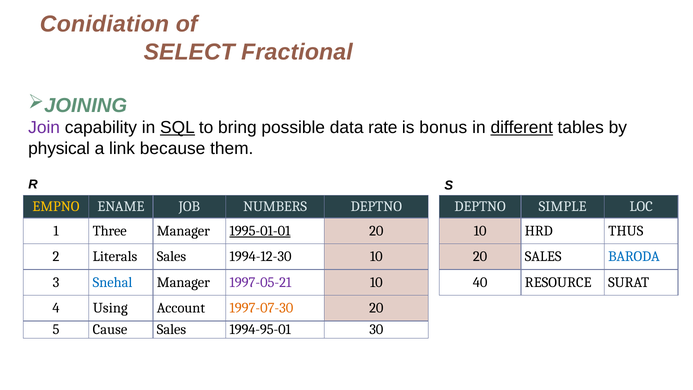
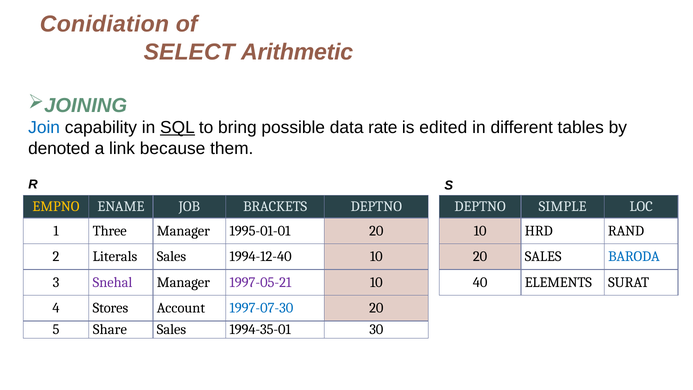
Fractional: Fractional -> Arithmetic
Join colour: purple -> blue
bonus: bonus -> edited
different underline: present -> none
physical: physical -> denoted
NUMBERS: NUMBERS -> BRACKETS
1995-01-01 underline: present -> none
THUS: THUS -> RAND
1994-12-30: 1994-12-30 -> 1994-12-40
Snehal colour: blue -> purple
RESOURCE: RESOURCE -> ELEMENTS
Using: Using -> Stores
1997-07-30 colour: orange -> blue
Cause: Cause -> Share
1994-95-01: 1994-95-01 -> 1994-35-01
